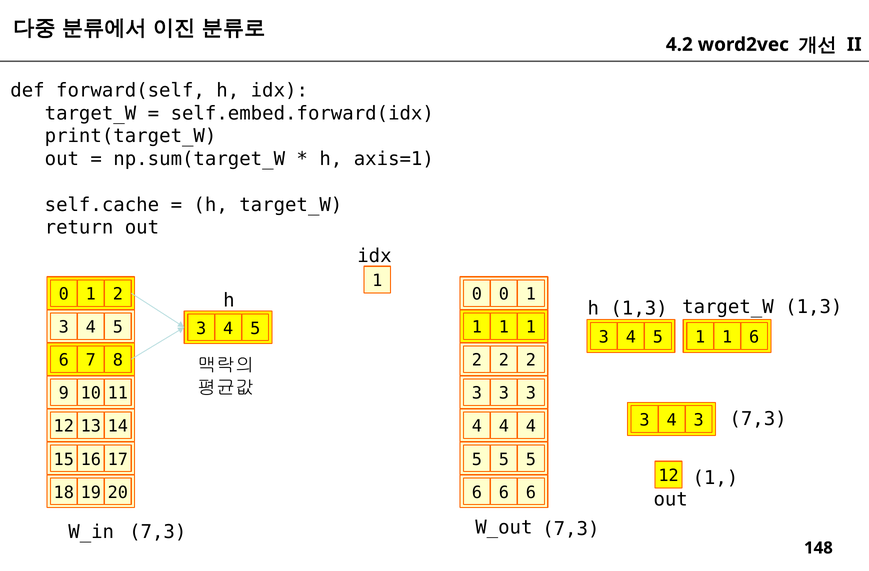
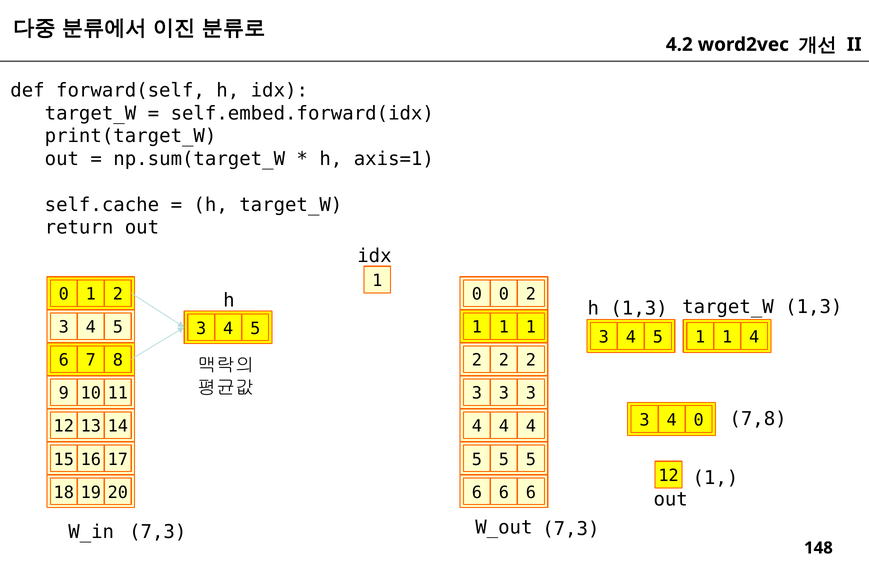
0 0 1: 1 -> 2
1 6: 6 -> 4
7,3 at (758, 419): 7,3 -> 7,8
4 3: 3 -> 0
